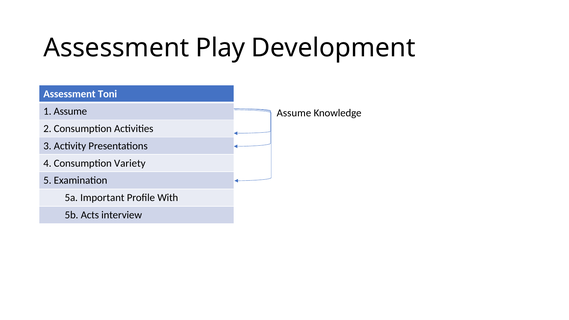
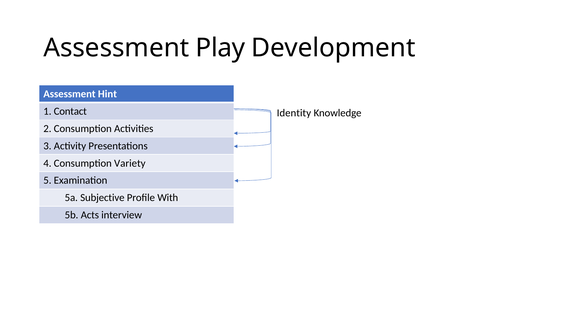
Toni: Toni -> Hint
1 Assume: Assume -> Contact
Assume at (294, 113): Assume -> Identity
Important: Important -> Subjective
